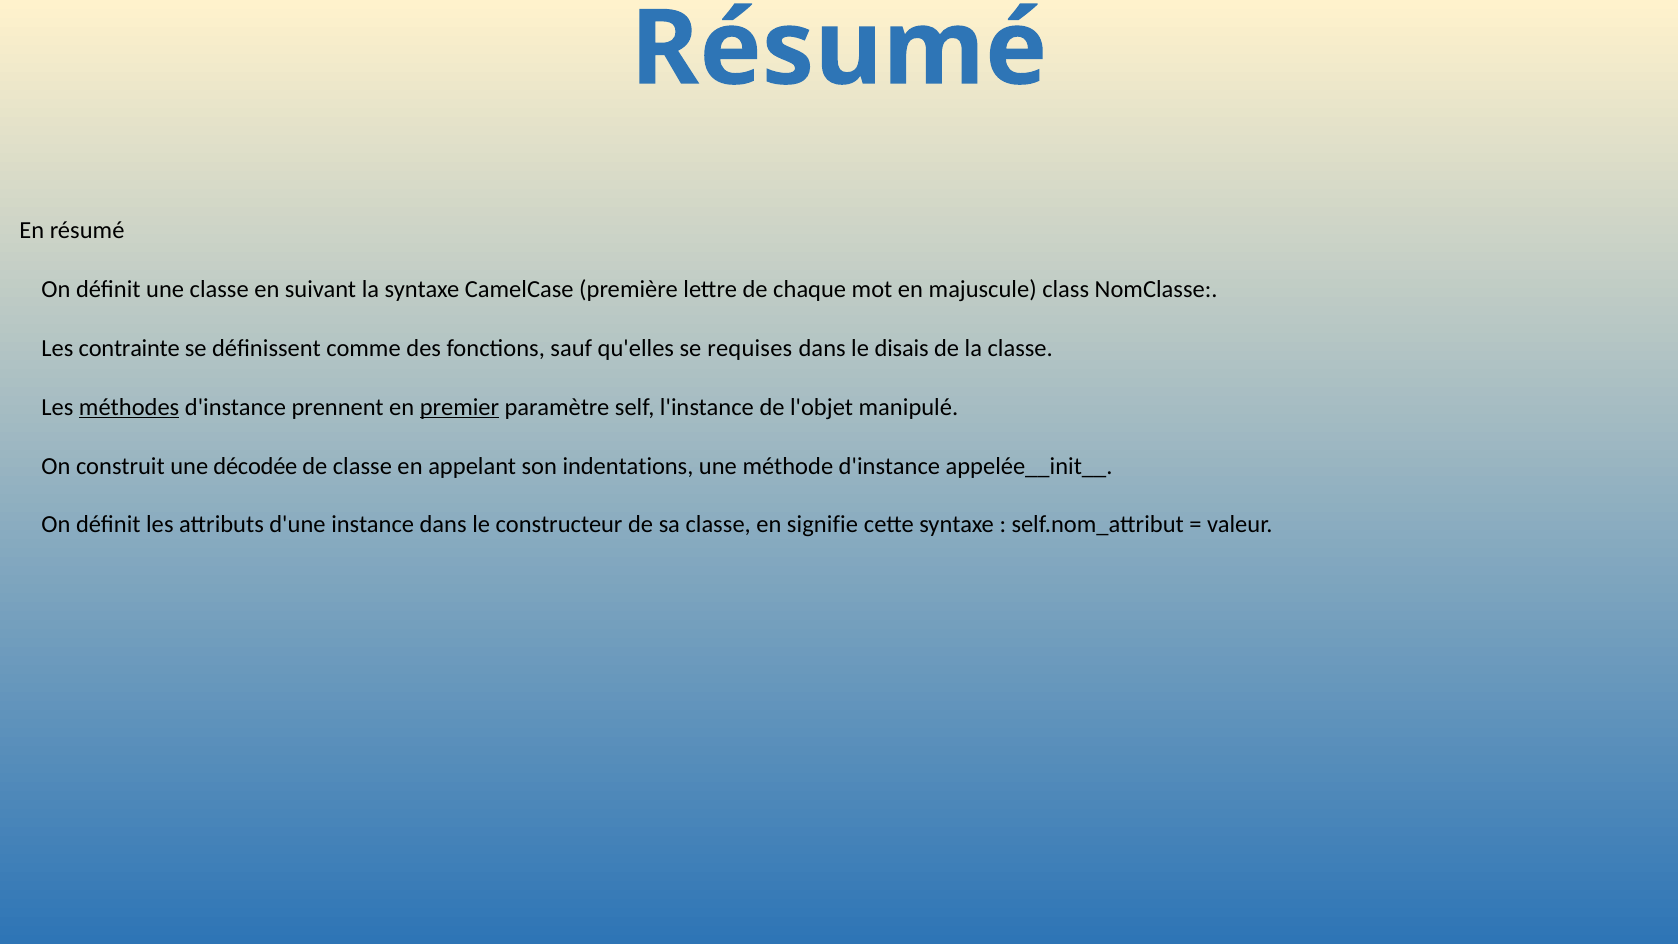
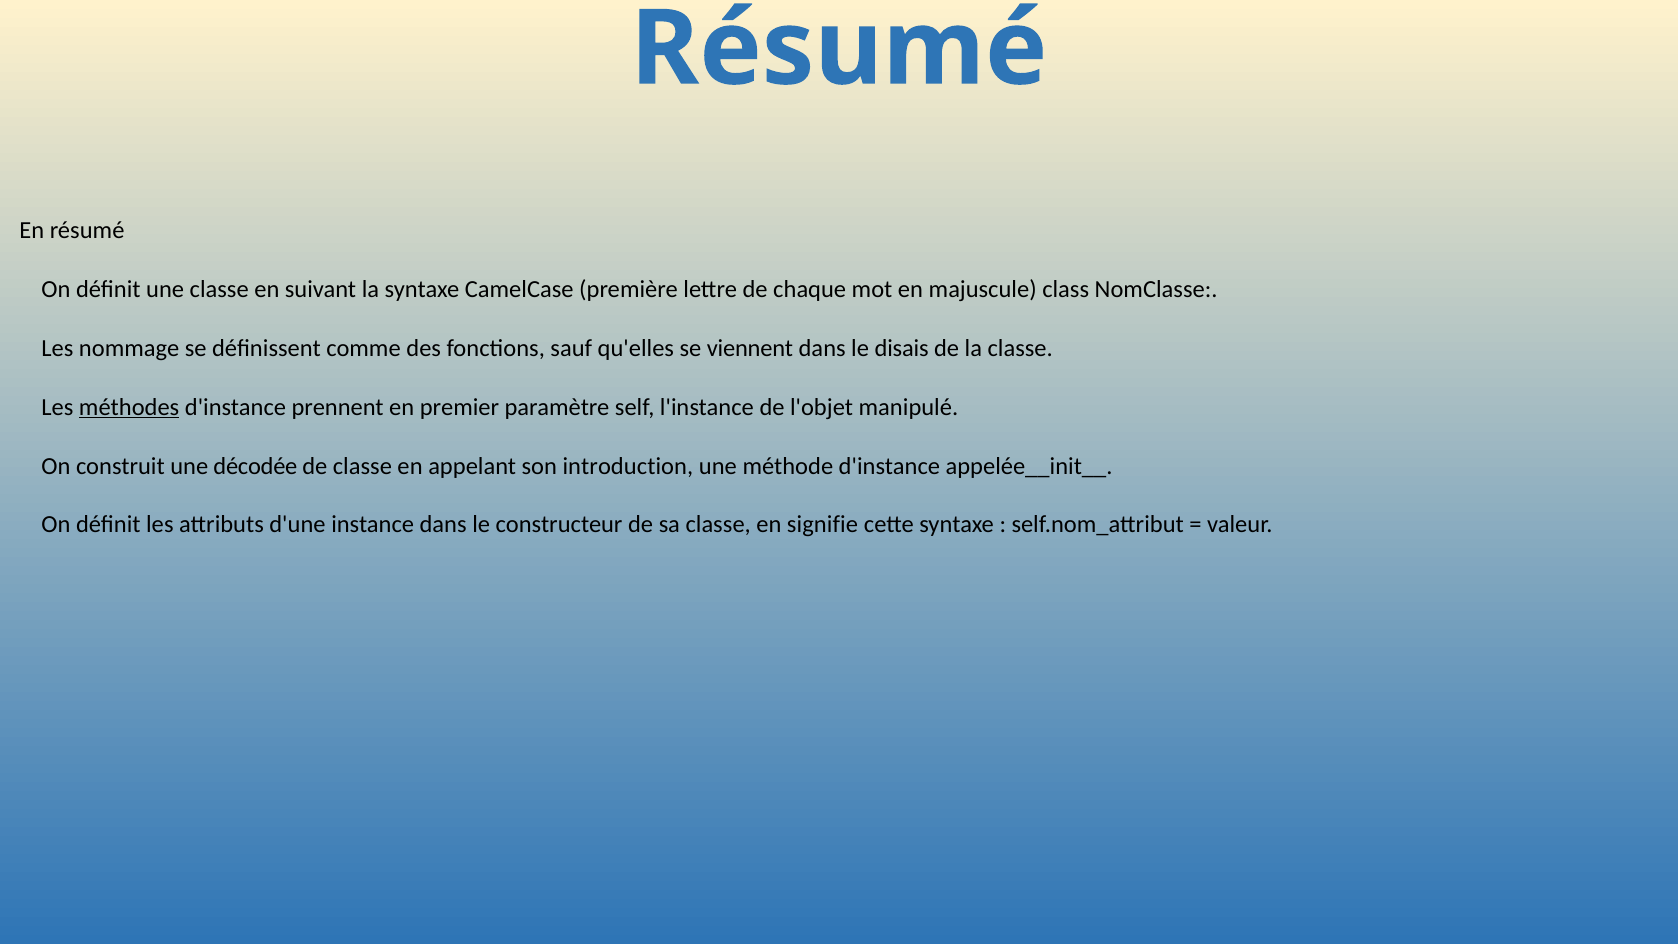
contrainte: contrainte -> nommage
requises: requises -> viennent
premier underline: present -> none
indentations: indentations -> introduction
